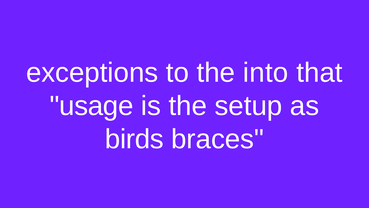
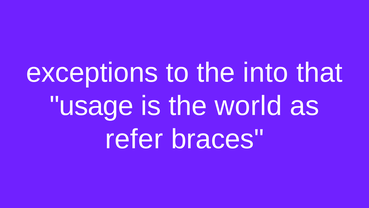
setup: setup -> world
birds: birds -> refer
